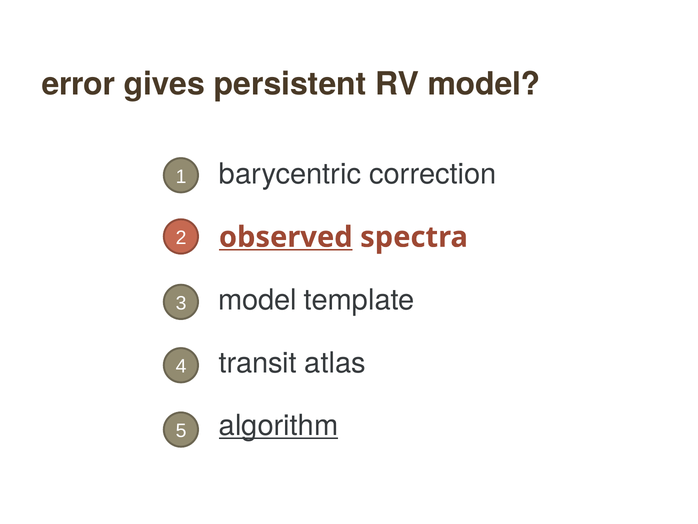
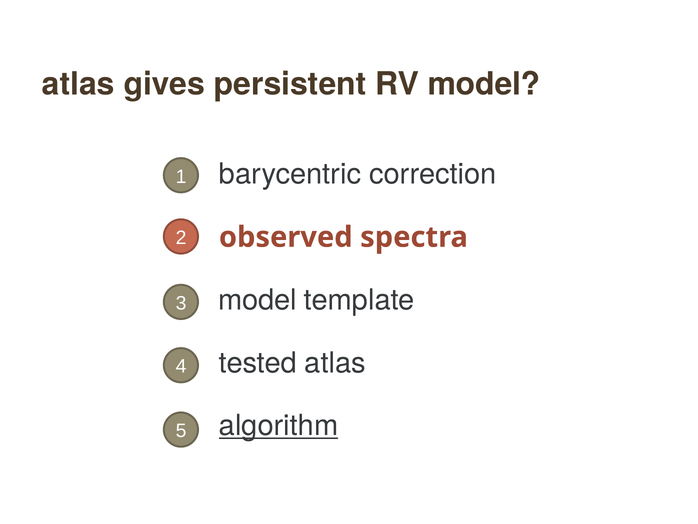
error at (78, 84): error -> atlas
observed underline: present -> none
transit: transit -> tested
